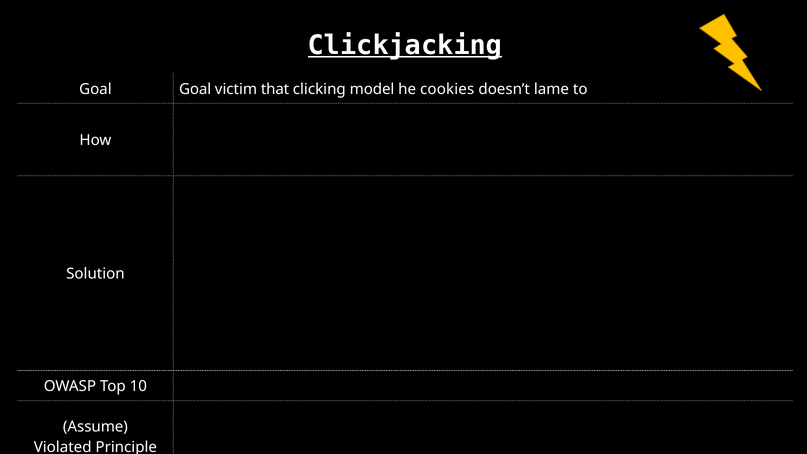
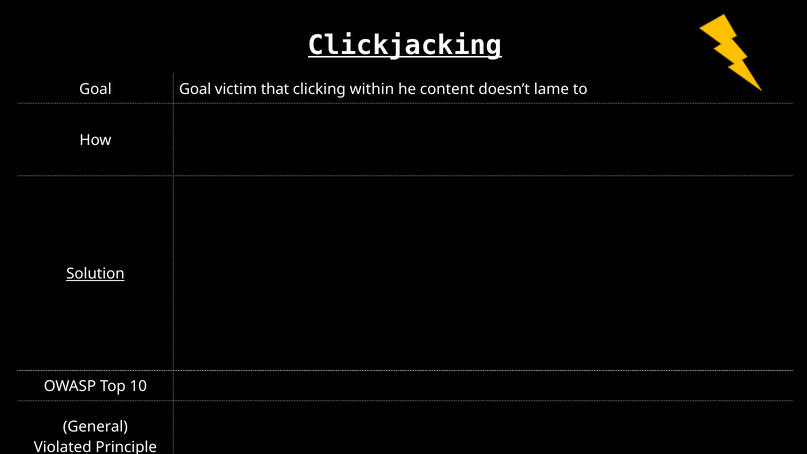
model: model -> within
cookies: cookies -> content
Solution underline: none -> present
Assume: Assume -> General
